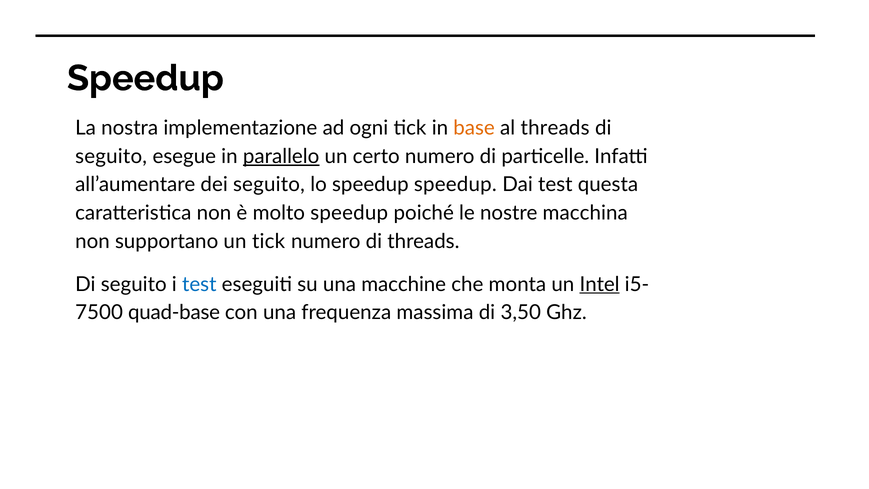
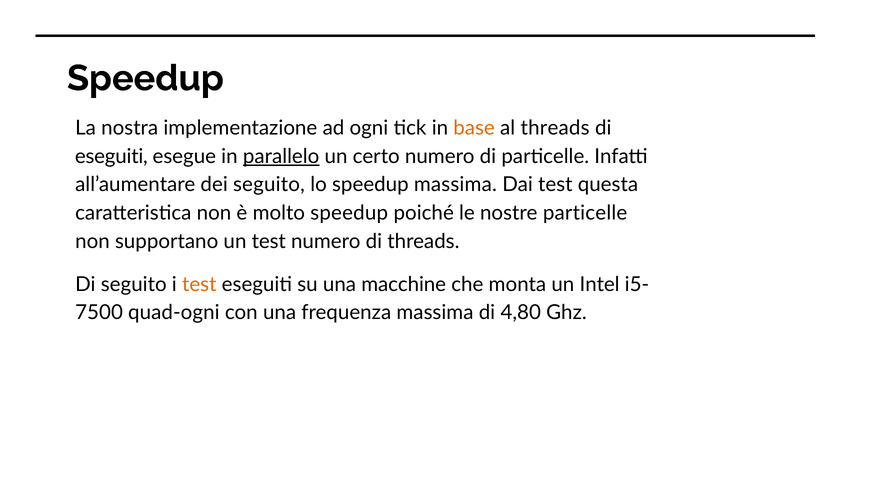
seguito at (111, 156): seguito -> eseguiti
speedup speedup: speedup -> massima
nostre macchina: macchina -> particelle
un tick: tick -> test
test at (199, 284) colour: blue -> orange
Intel underline: present -> none
quad-base: quad-base -> quad-ogni
3,50: 3,50 -> 4,80
